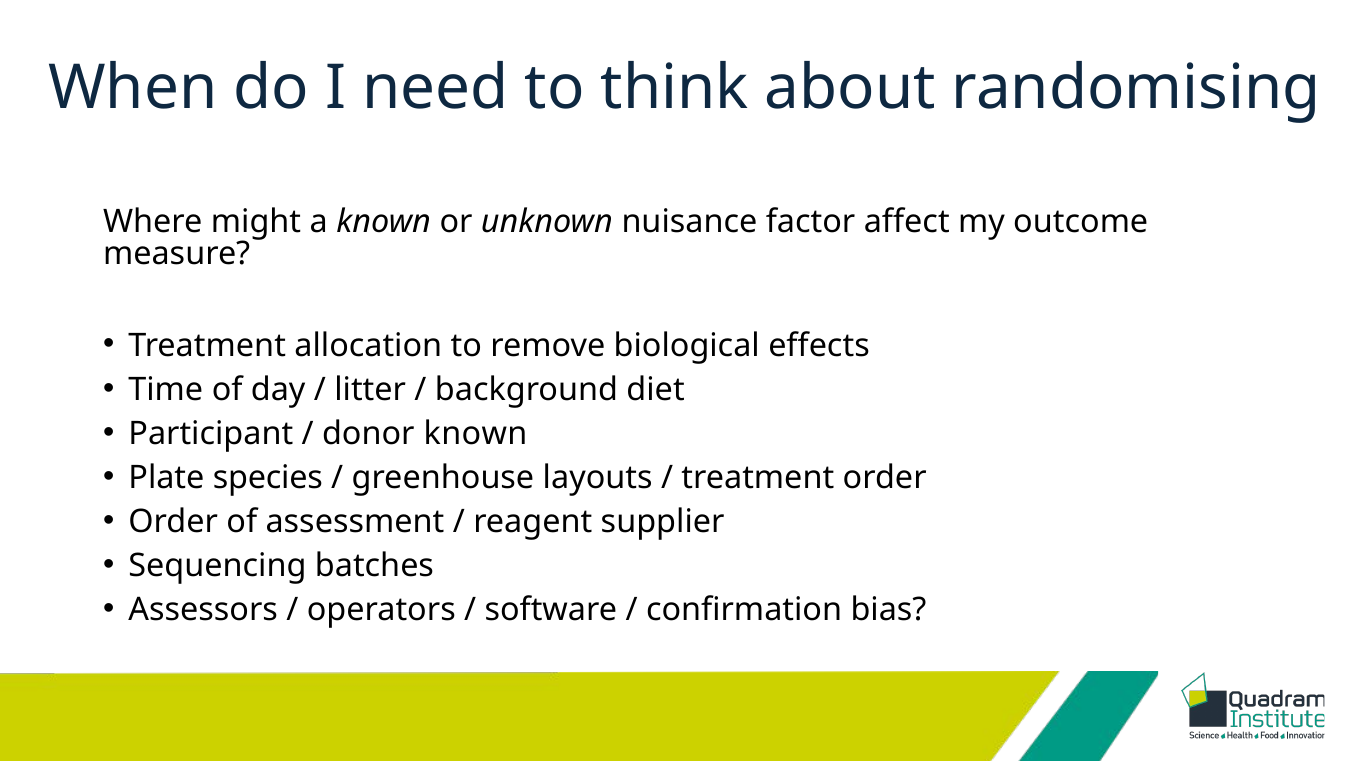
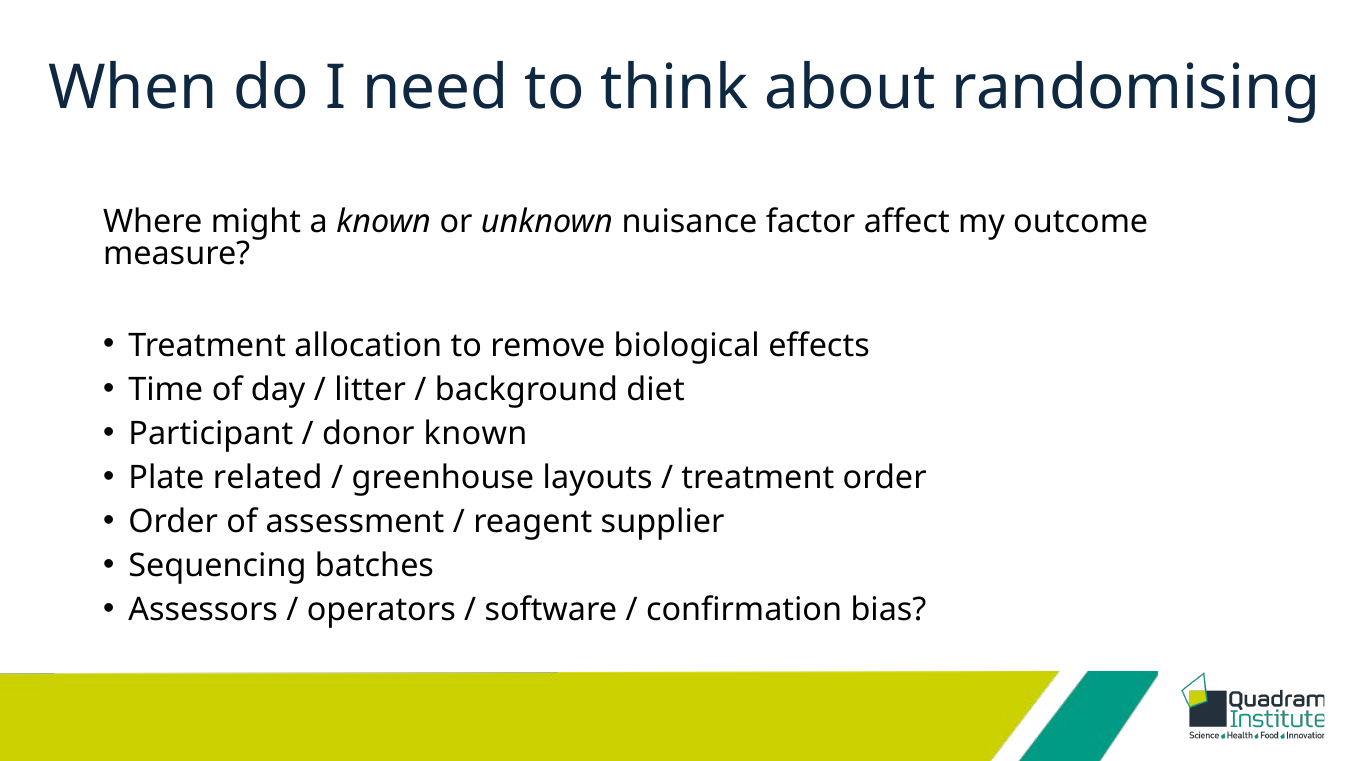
species: species -> related
